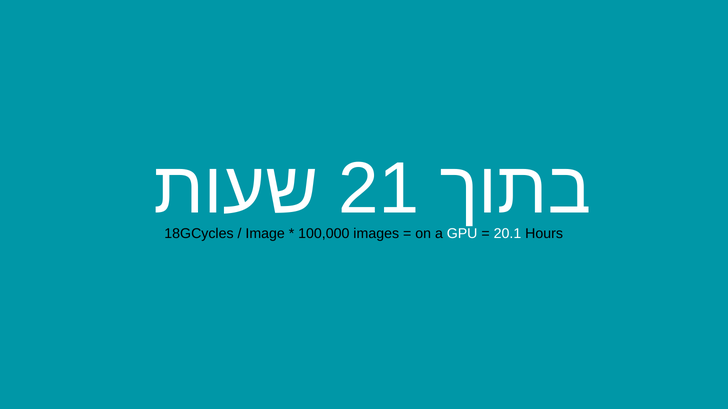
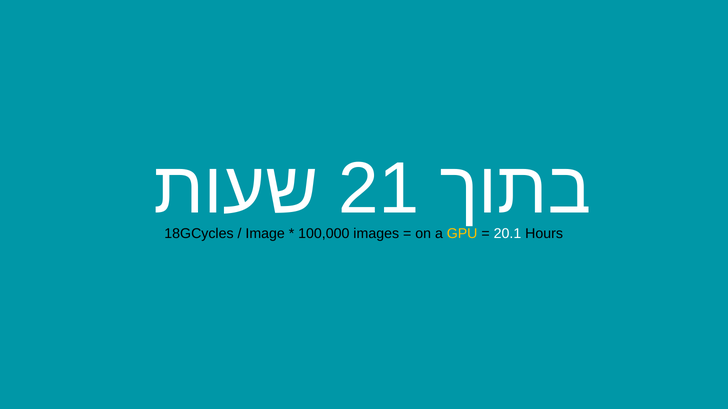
GPU colour: white -> yellow
